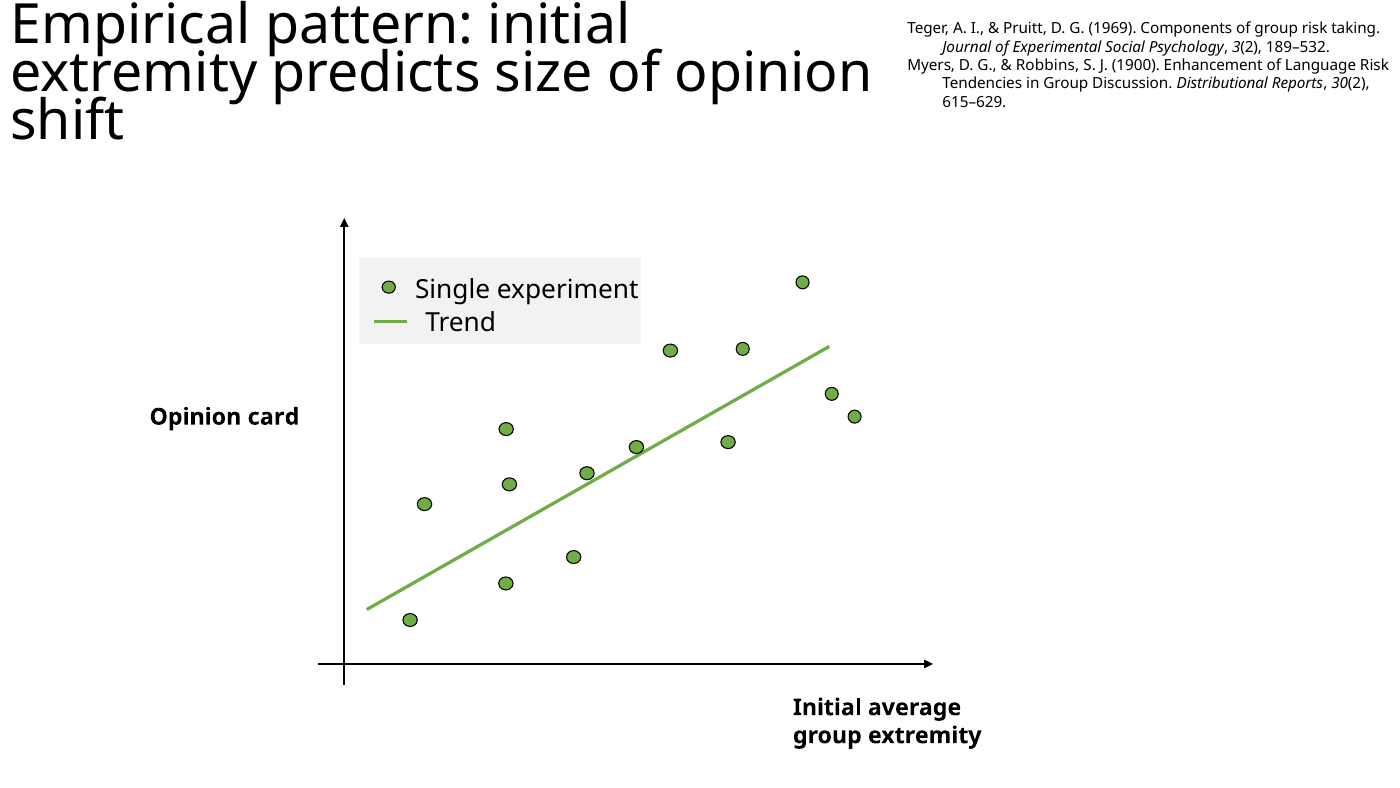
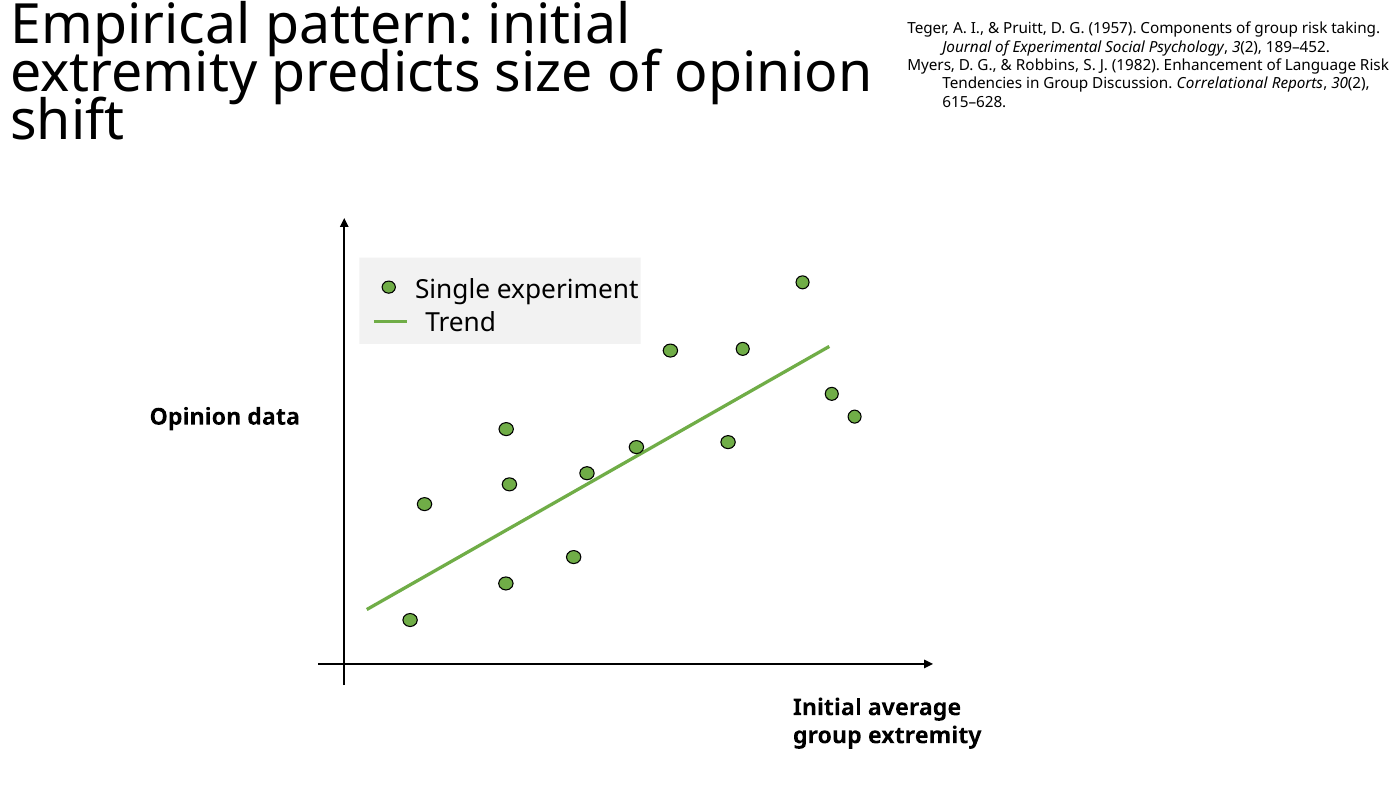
1969: 1969 -> 1957
189–532: 189–532 -> 189–452
1900: 1900 -> 1982
Distributional: Distributional -> Correlational
615–629: 615–629 -> 615–628
card: card -> data
